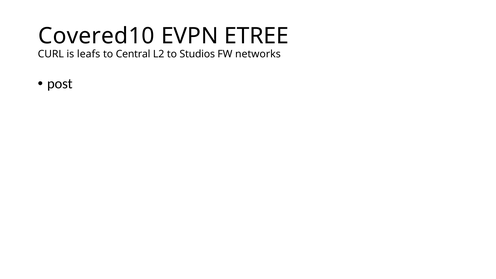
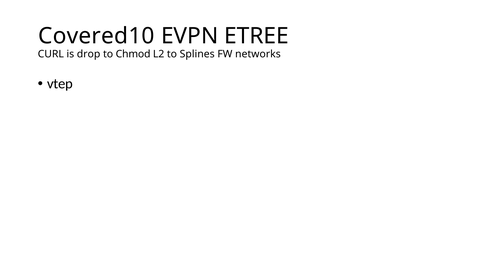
leafs: leafs -> drop
Central: Central -> Chmod
Studios: Studios -> Splines
post: post -> vtep
